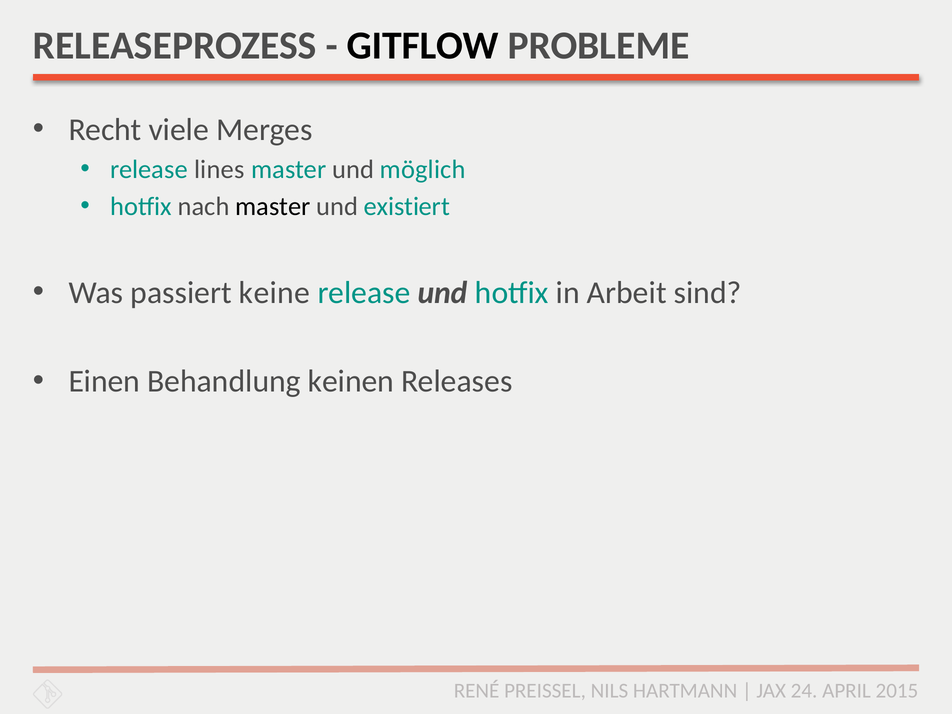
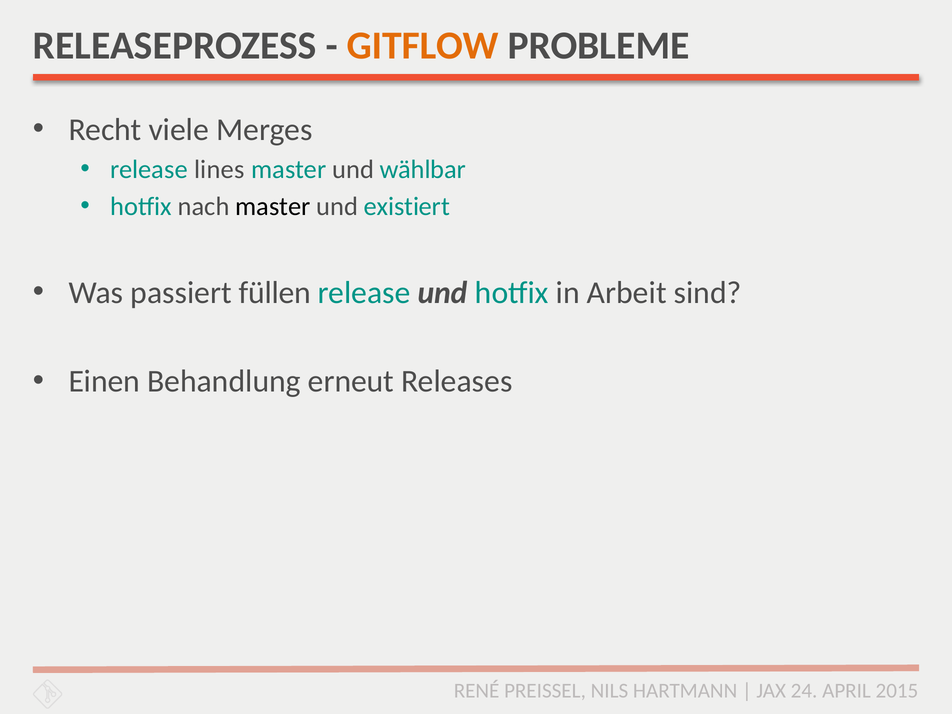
GITFLOW colour: black -> orange
möglich: möglich -> wählbar
keine: keine -> füllen
keinen: keinen -> erneut
